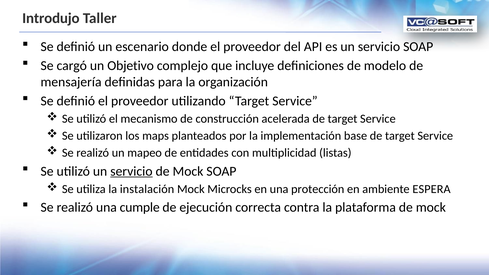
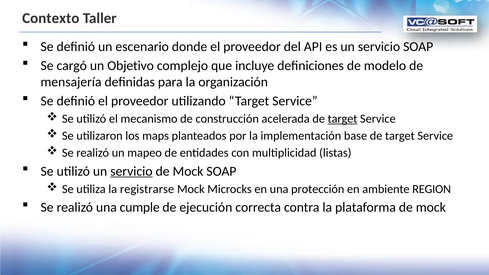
Introdujo: Introdujo -> Contexto
target at (343, 119) underline: none -> present
instalación: instalación -> registrarse
ESPERA: ESPERA -> REGION
